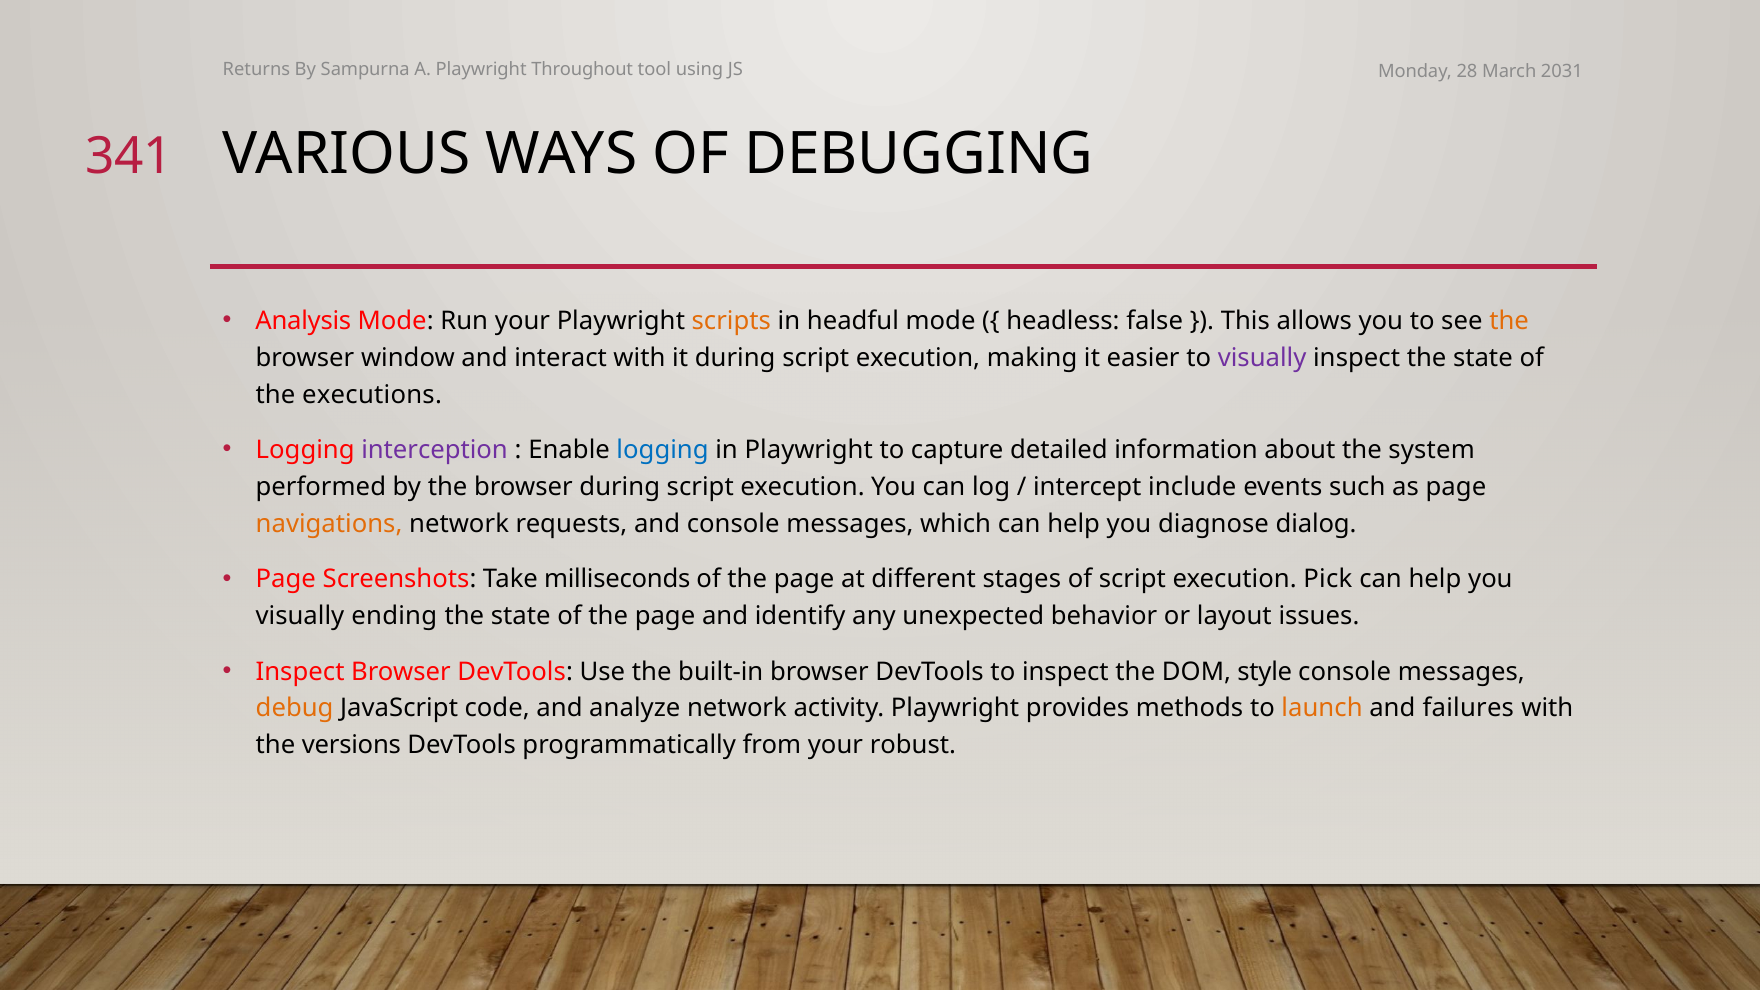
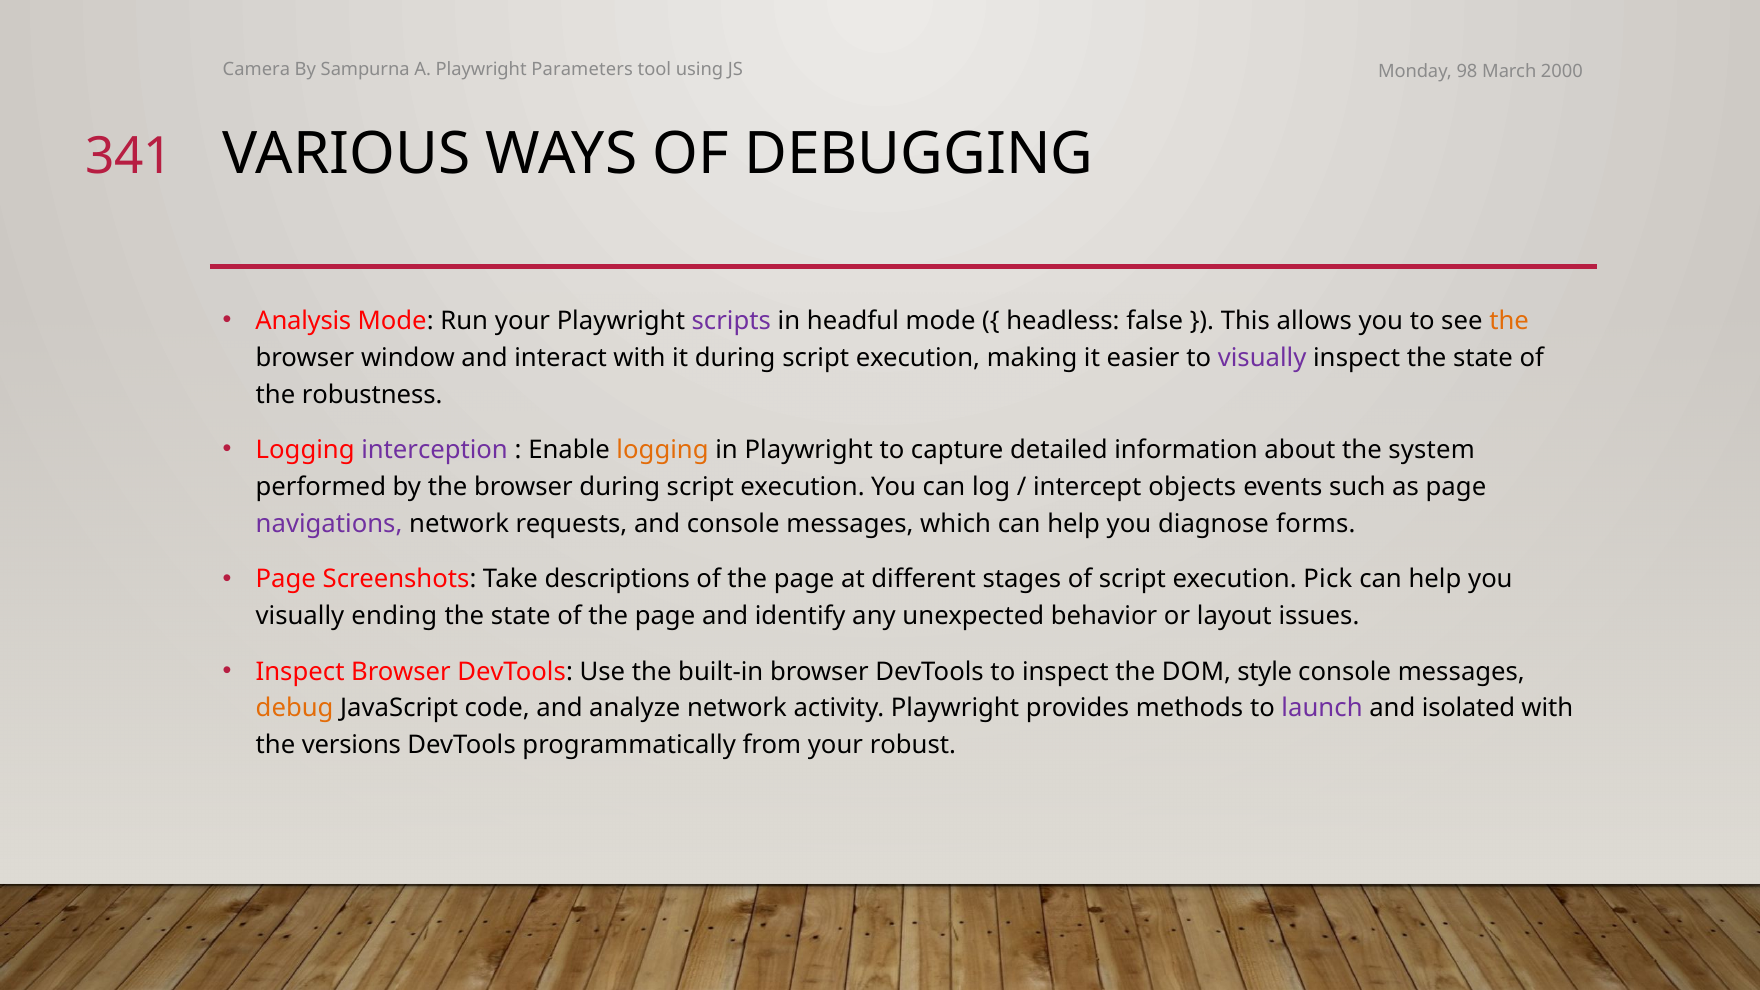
Returns: Returns -> Camera
Throughout: Throughout -> Parameters
28: 28 -> 98
2031: 2031 -> 2000
scripts colour: orange -> purple
executions: executions -> robustness
logging at (663, 450) colour: blue -> orange
include: include -> objects
navigations colour: orange -> purple
dialog: dialog -> forms
milliseconds: milliseconds -> descriptions
launch colour: orange -> purple
failures: failures -> isolated
